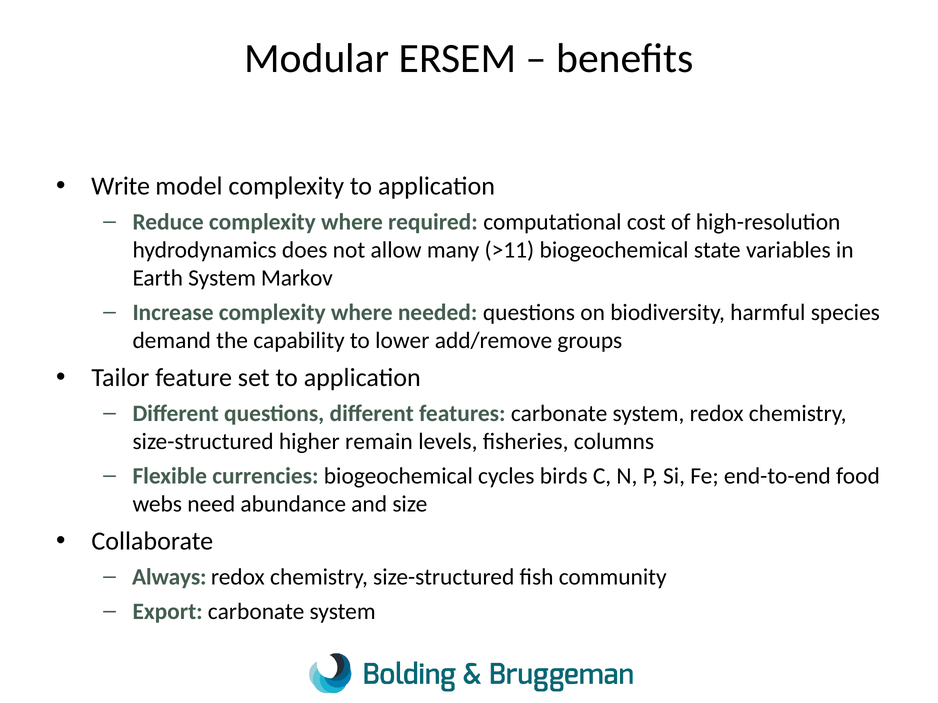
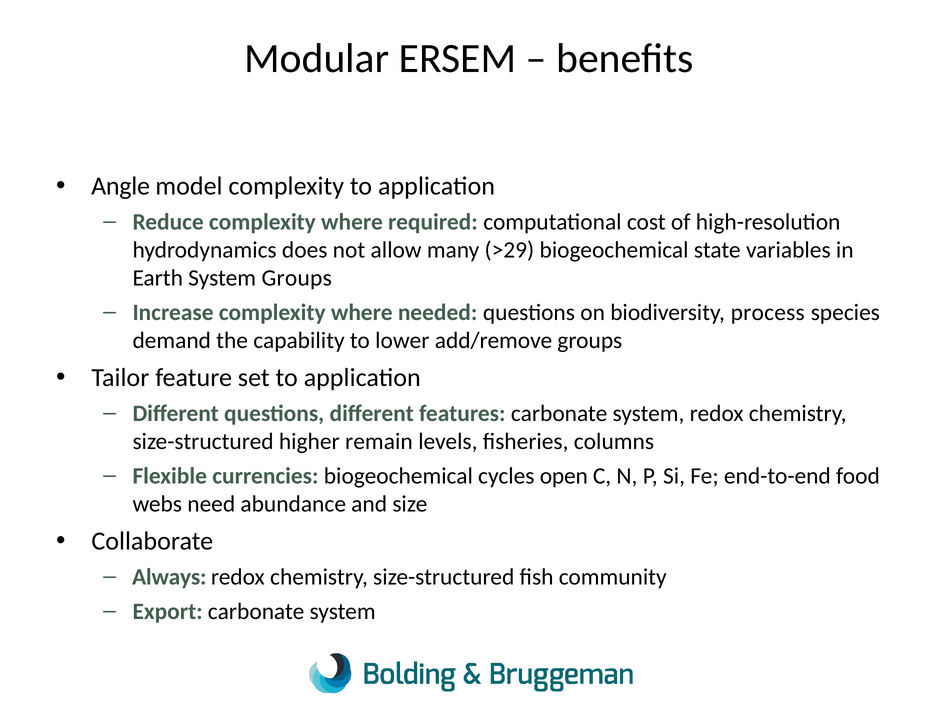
Write: Write -> Angle
>11: >11 -> >29
System Markov: Markov -> Groups
harmful: harmful -> process
birds: birds -> open
